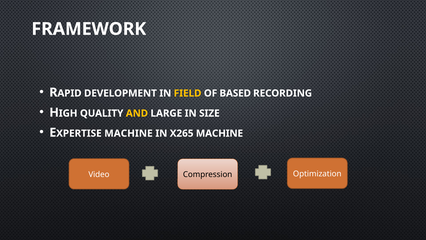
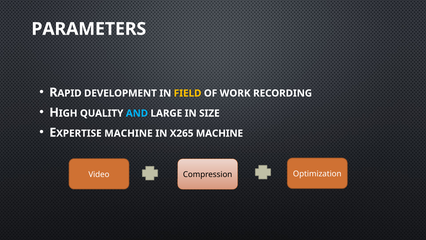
FRAMEWORK: FRAMEWORK -> PARAMETERS
BASED: BASED -> WORK
AND colour: yellow -> light blue
